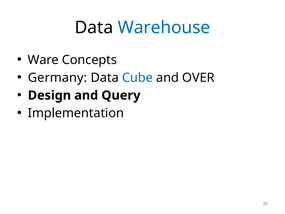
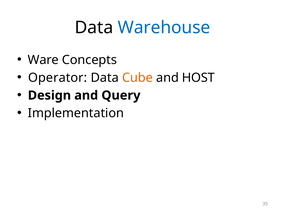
Germany: Germany -> Operator
Cube colour: blue -> orange
OVER: OVER -> HOST
